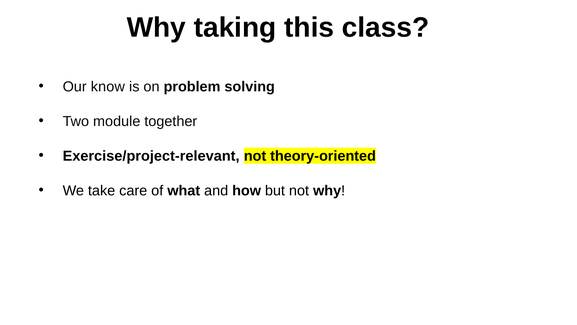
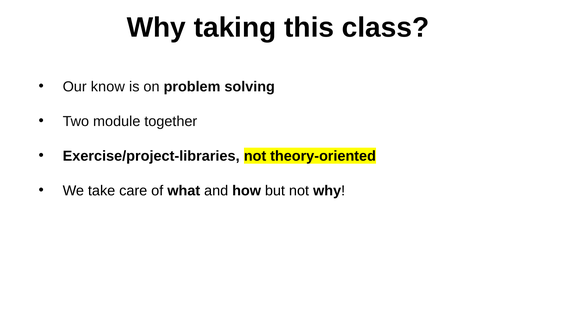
Exercise/project-relevant: Exercise/project-relevant -> Exercise/project-libraries
